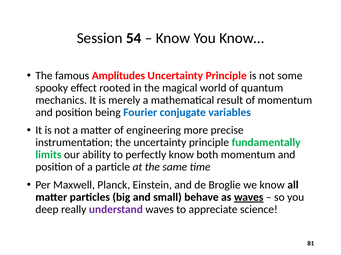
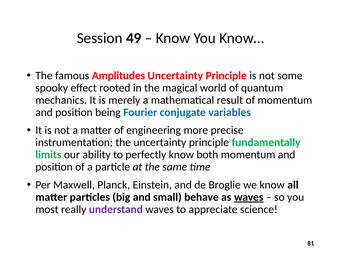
54: 54 -> 49
deep: deep -> most
